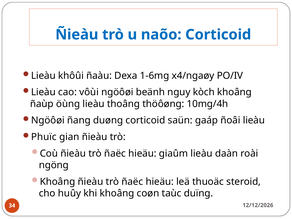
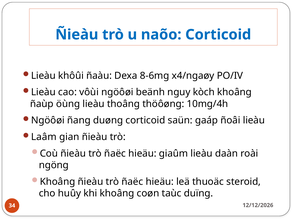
1-6mg: 1-6mg -> 8-6mg
Phuïc: Phuïc -> Laâm
